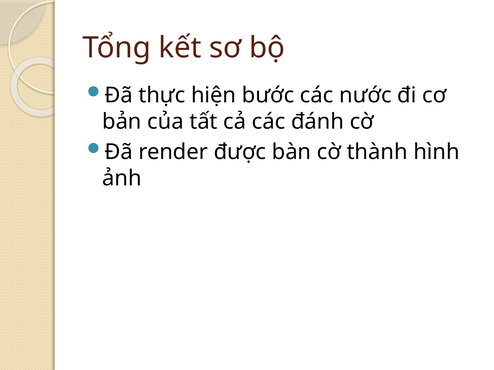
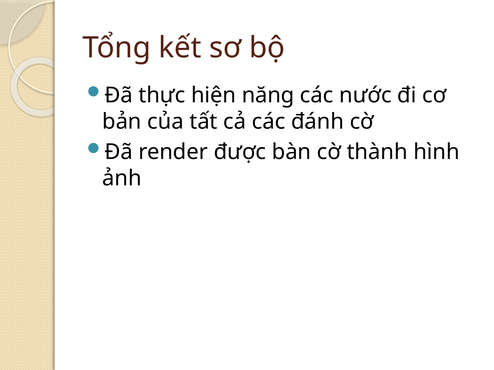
bước: bước -> năng
